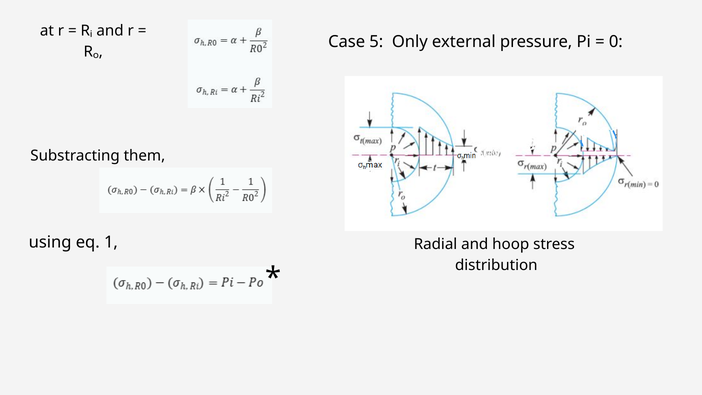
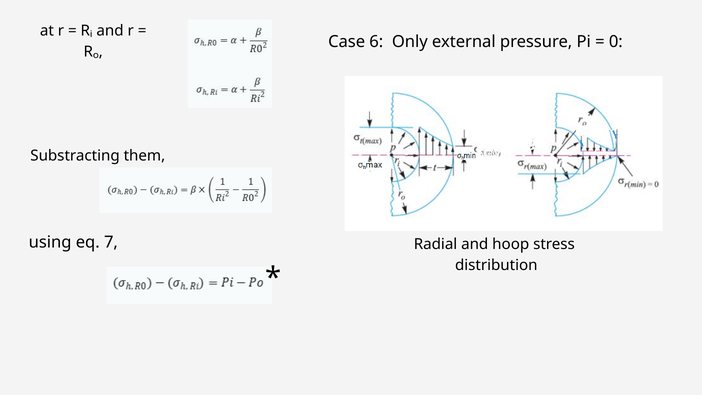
5: 5 -> 6
1: 1 -> 7
